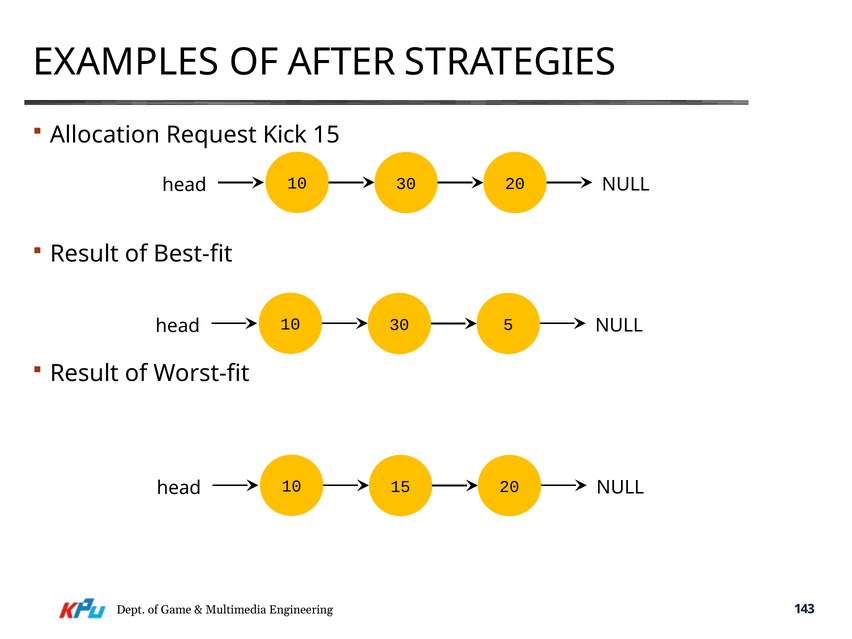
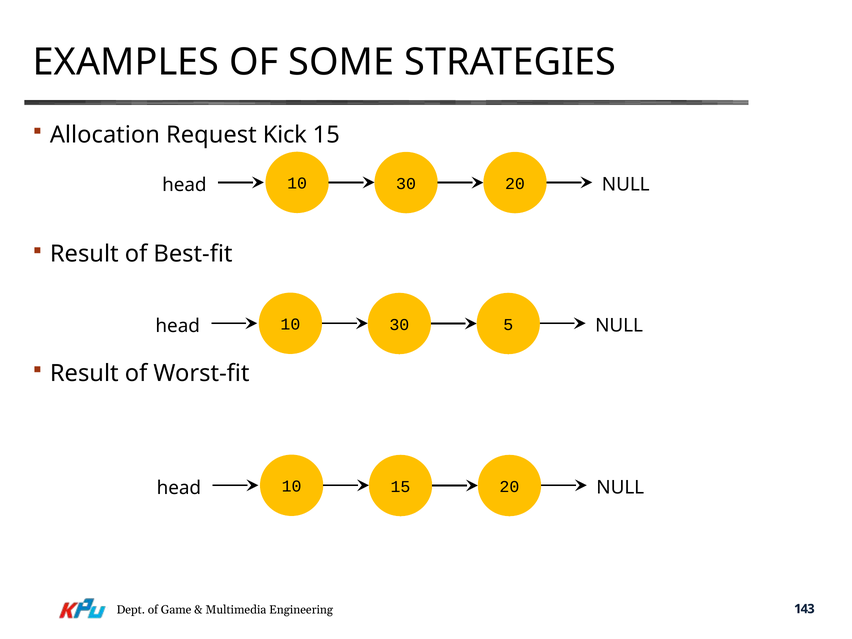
AFTER: AFTER -> SOME
